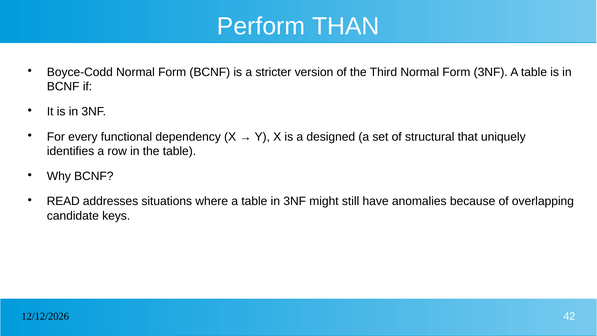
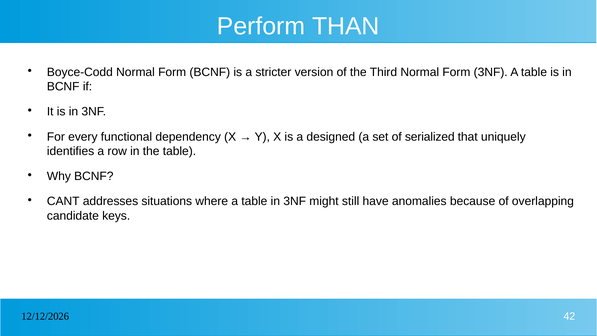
structural: structural -> serialized
READ: READ -> CANT
